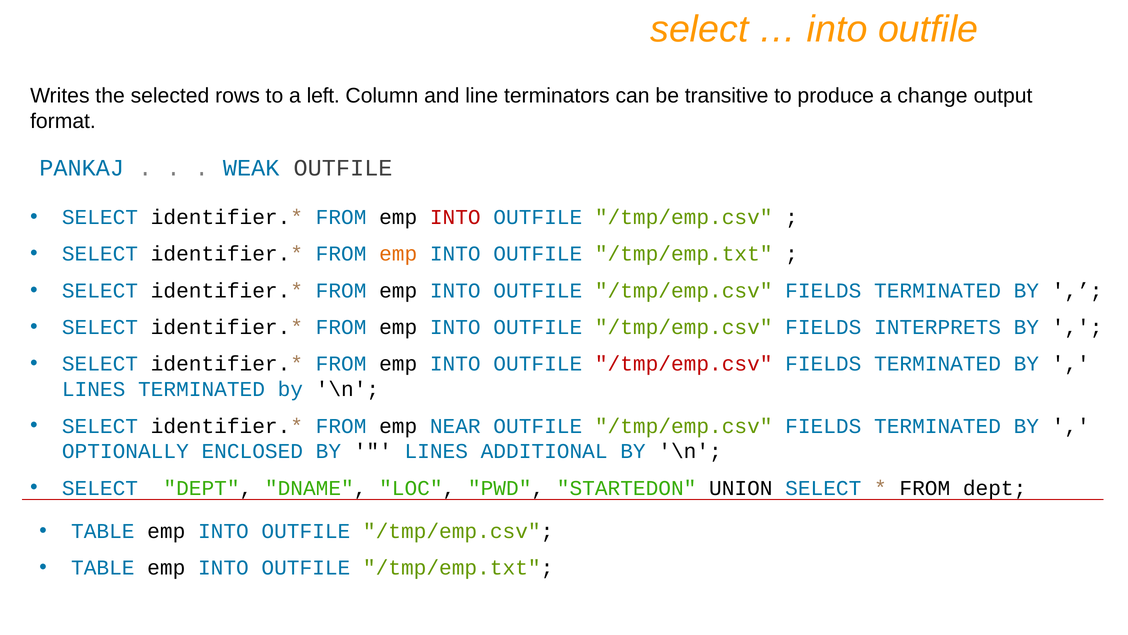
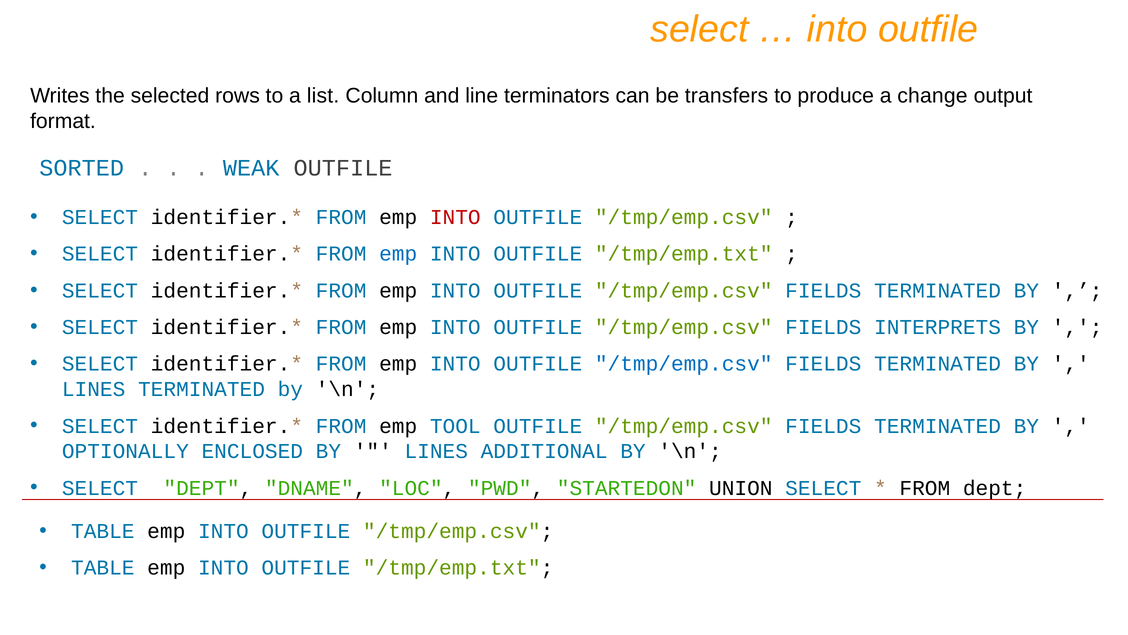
left: left -> list
transitive: transitive -> transfers
PANKAJ: PANKAJ -> SORTED
emp at (398, 254) colour: orange -> blue
/tmp/emp.csv at (684, 364) colour: red -> blue
NEAR: NEAR -> TOOL
